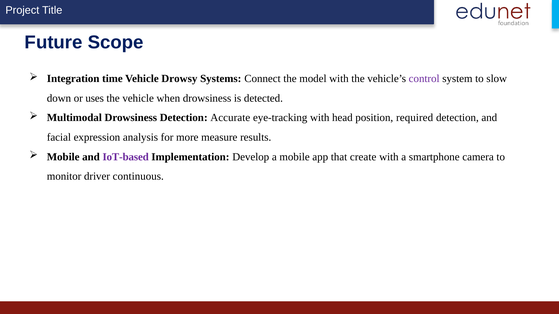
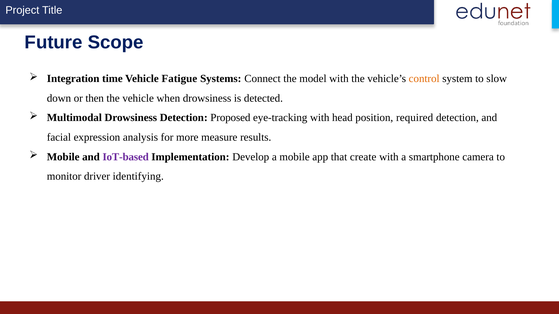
Drowsy: Drowsy -> Fatigue
control colour: purple -> orange
uses: uses -> then
Accurate: Accurate -> Proposed
continuous: continuous -> identifying
